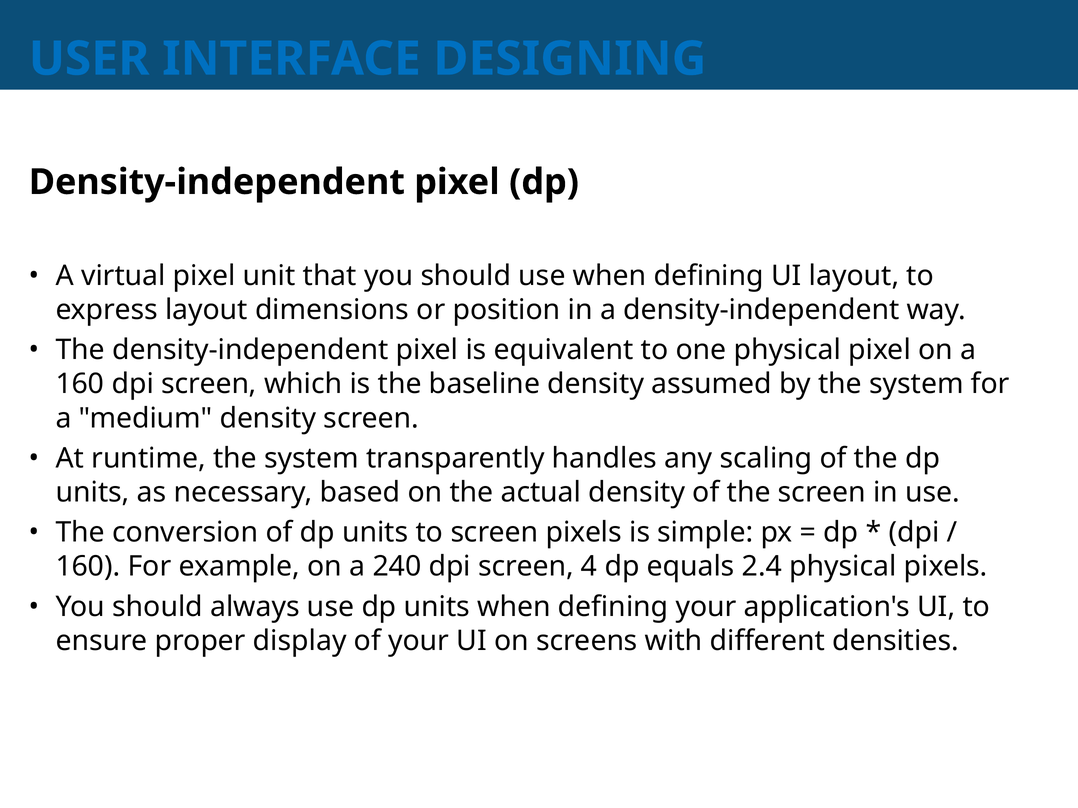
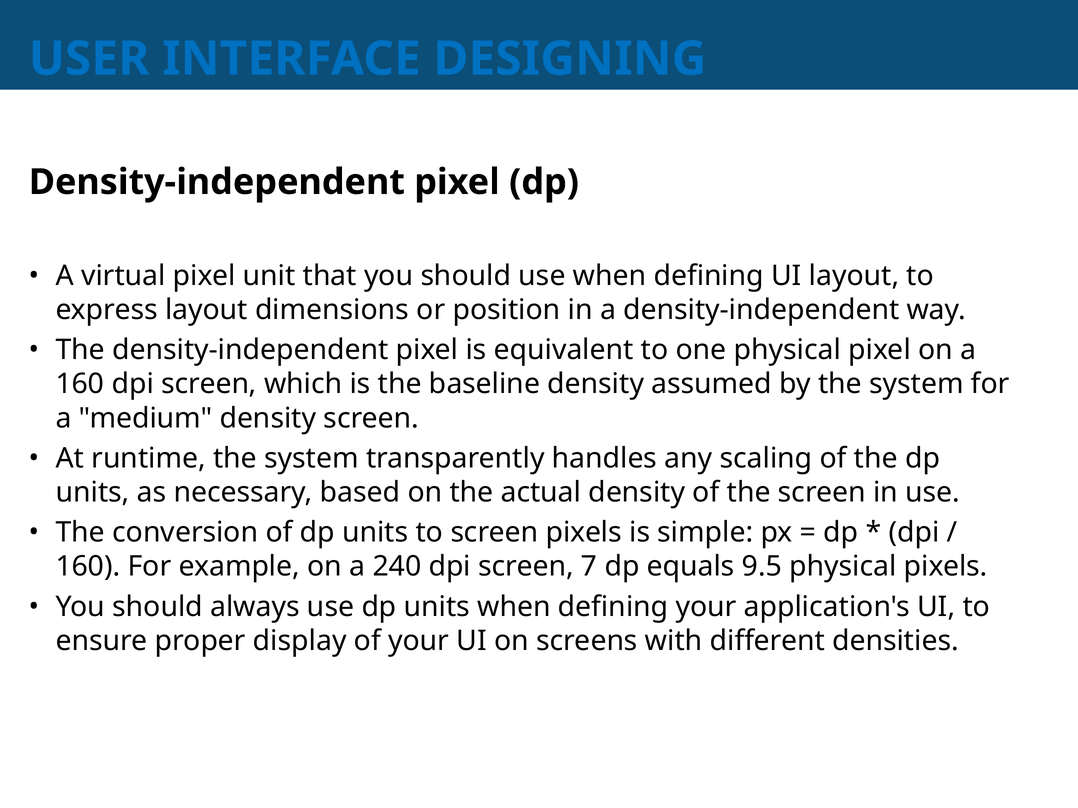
4: 4 -> 7
2.4: 2.4 -> 9.5
